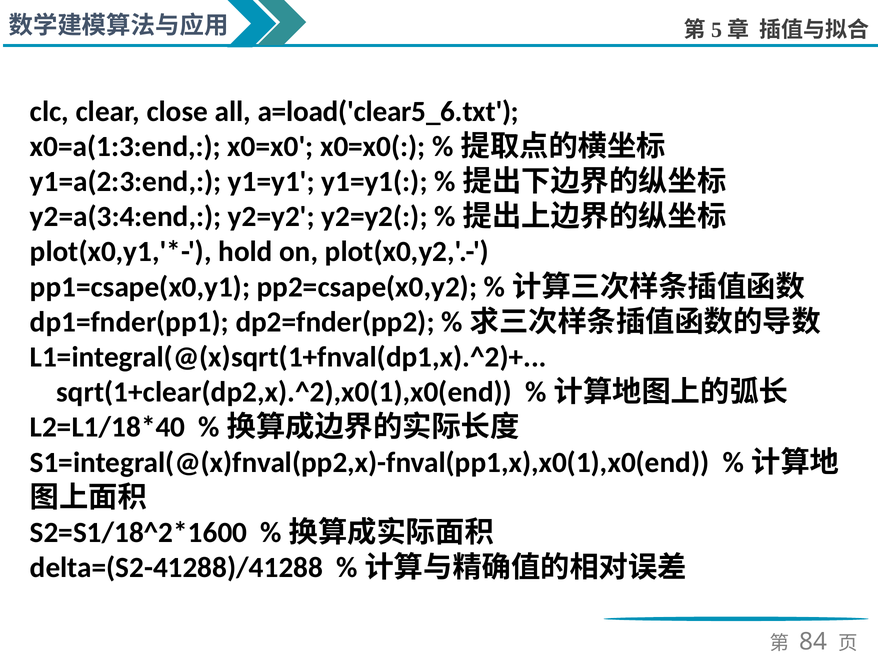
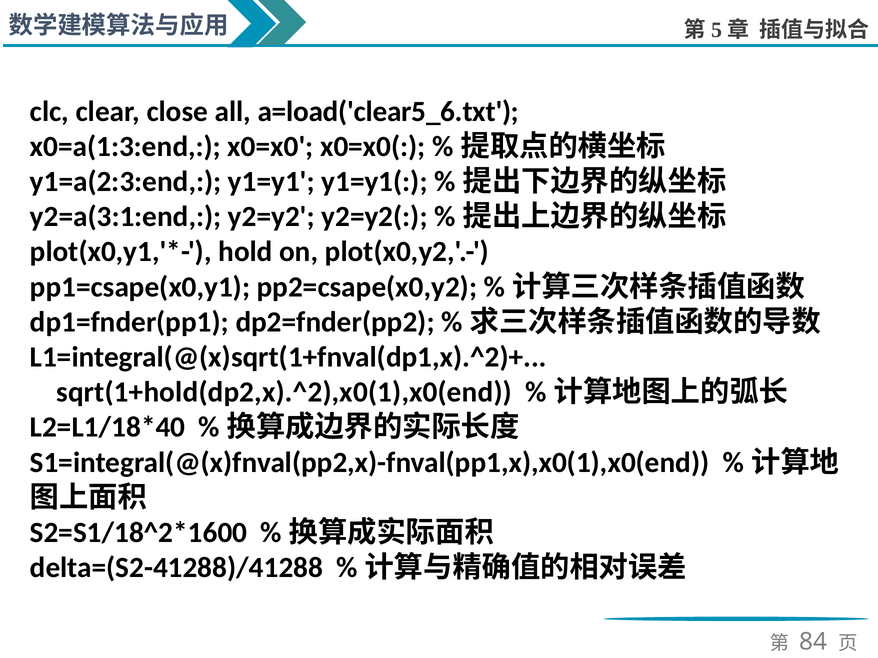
y2=a(3:4:end: y2=a(3:4:end -> y2=a(3:1:end
sqrt(1+clear(dp2,x).^2),x0(1),x0(end: sqrt(1+clear(dp2,x).^2),x0(1),x0(end -> sqrt(1+hold(dp2,x).^2),x0(1),x0(end
